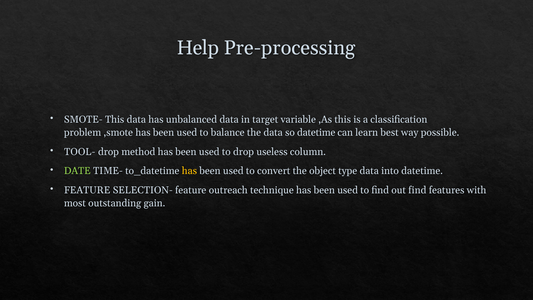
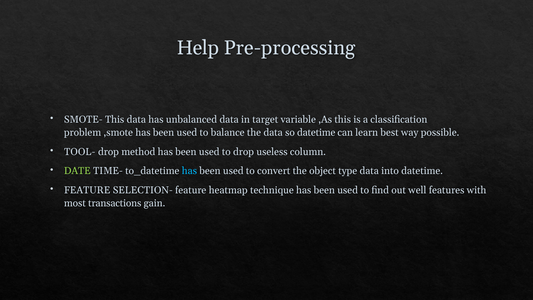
has at (189, 171) colour: yellow -> light blue
outreach: outreach -> heatmap
out find: find -> well
outstanding: outstanding -> transactions
